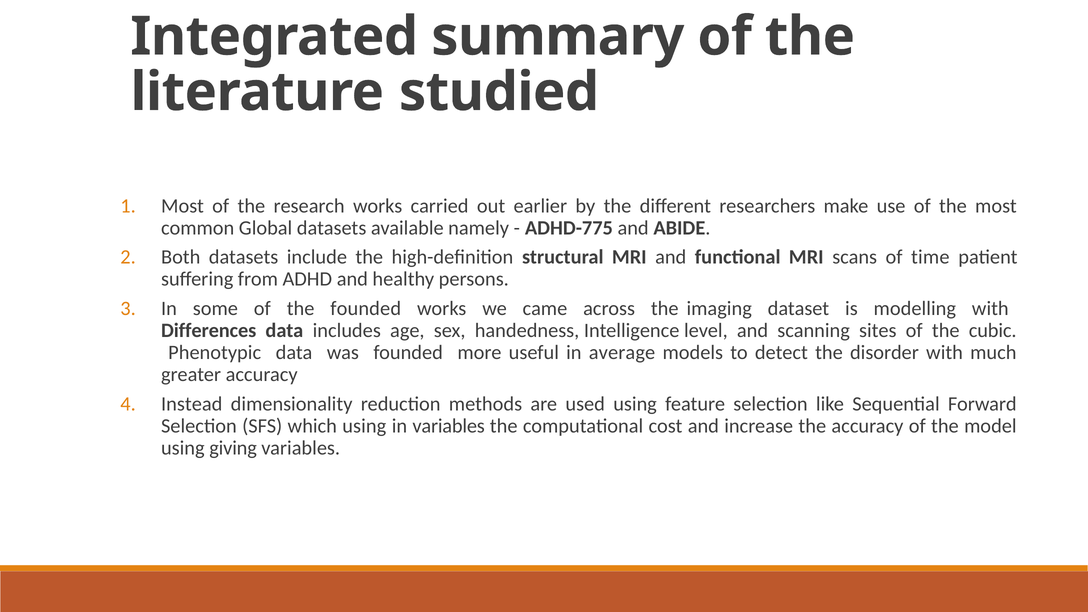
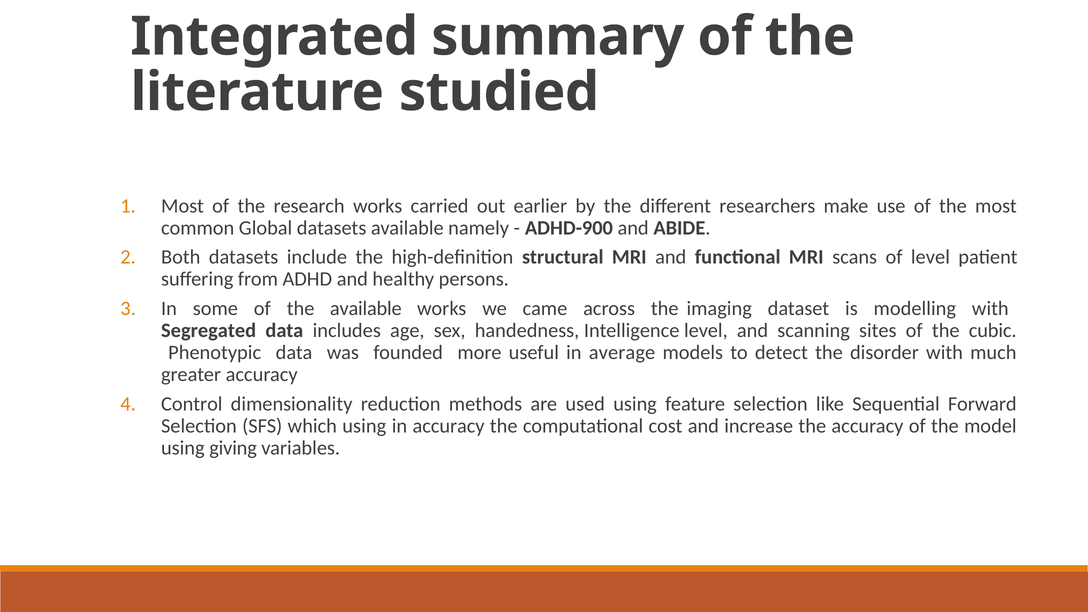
ADHD-775: ADHD-775 -> ADHD-900
of time: time -> level
the founded: founded -> available
Differences: Differences -> Segregated
Instead: Instead -> Control
in variables: variables -> accuracy
